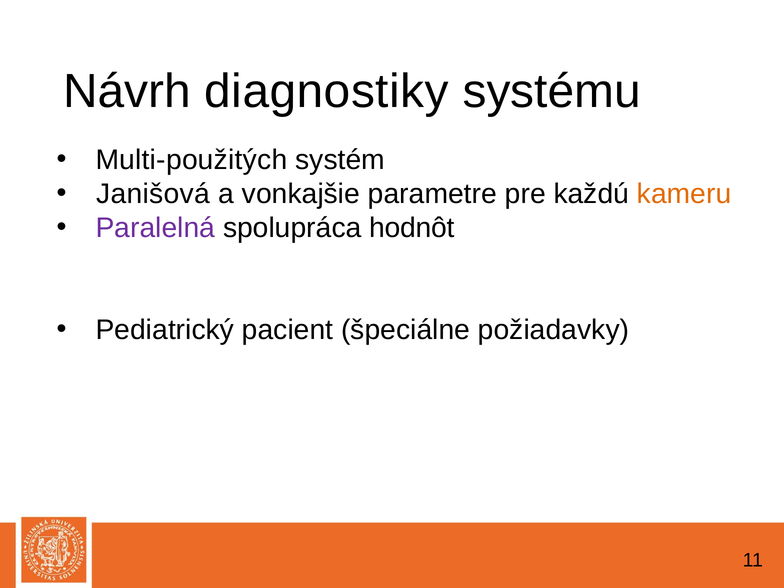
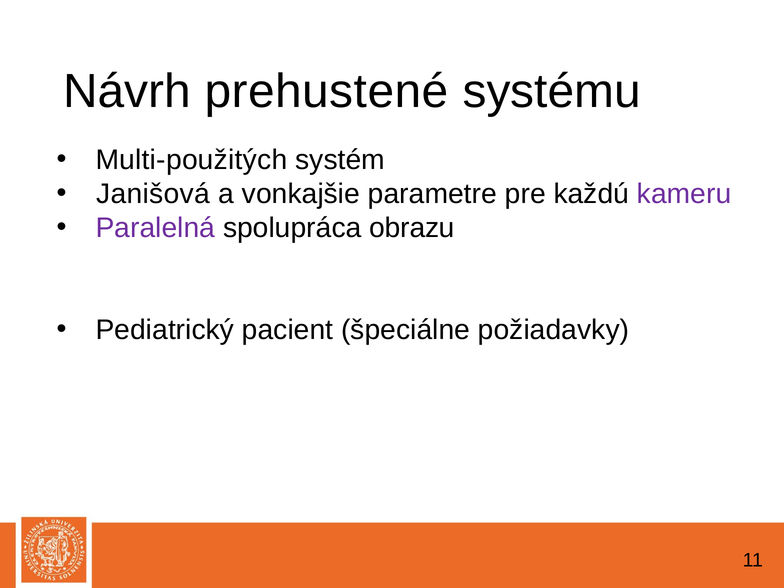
diagnostiky: diagnostiky -> prehustené
kameru colour: orange -> purple
hodnôt: hodnôt -> obrazu
